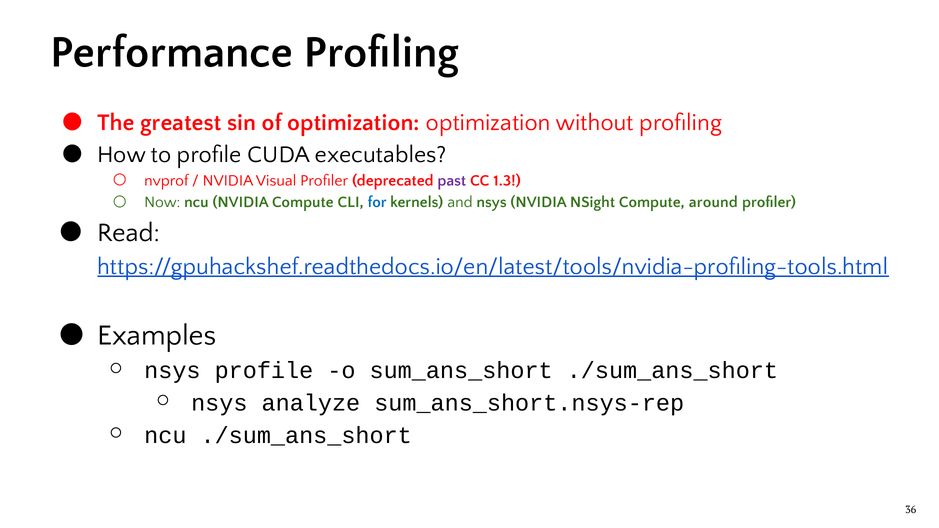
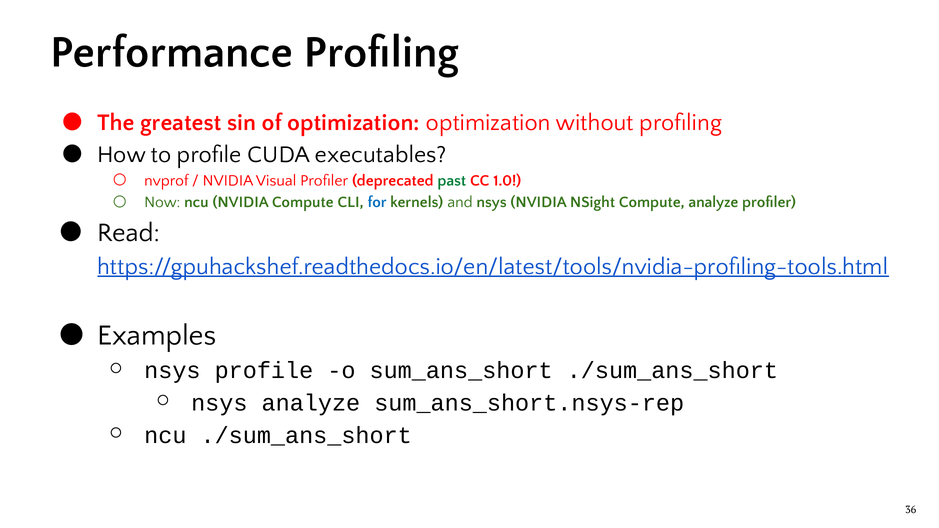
past colour: purple -> green
1.3: 1.3 -> 1.0
Compute around: around -> analyze
